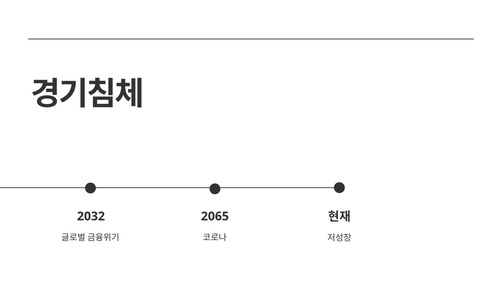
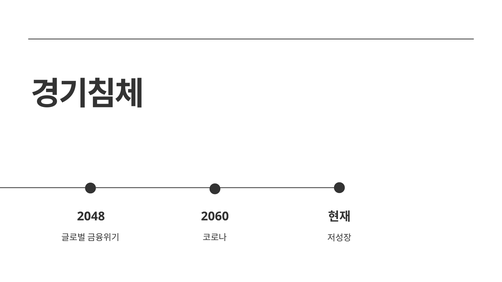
2032: 2032 -> 2048
2065: 2065 -> 2060
